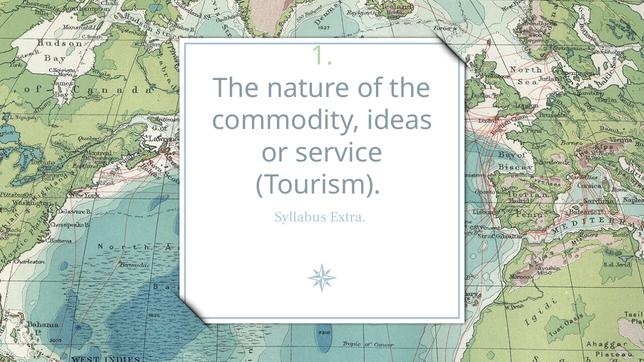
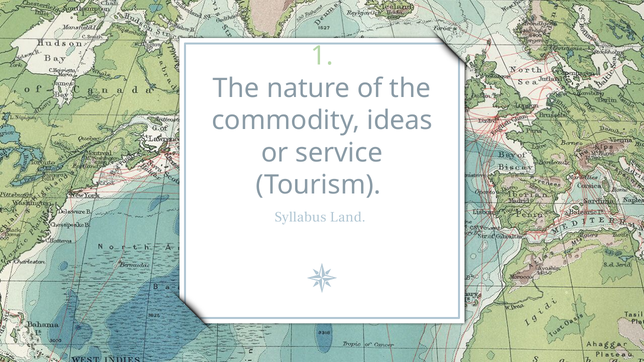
Extra: Extra -> Land
